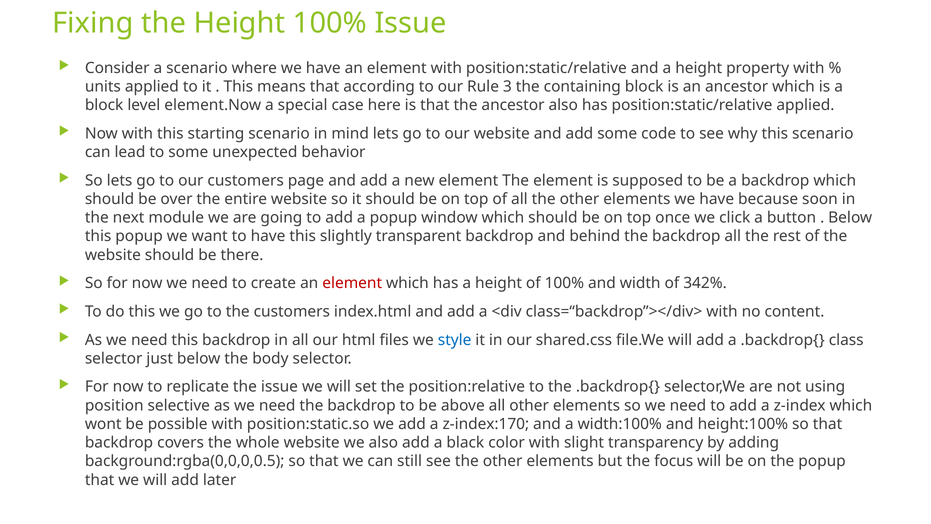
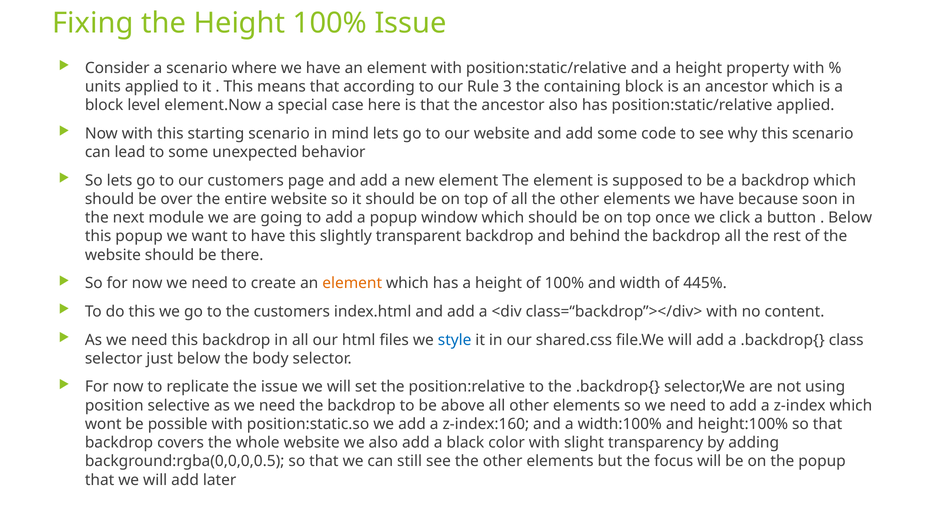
element at (352, 283) colour: red -> orange
342%: 342% -> 445%
z-index:170: z-index:170 -> z-index:160
